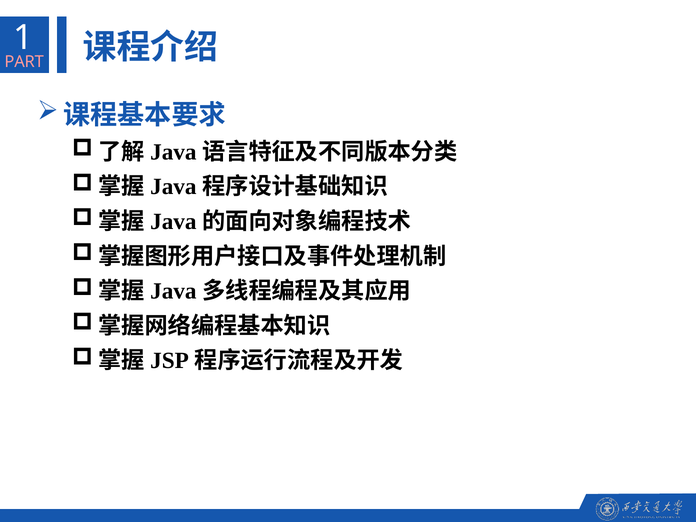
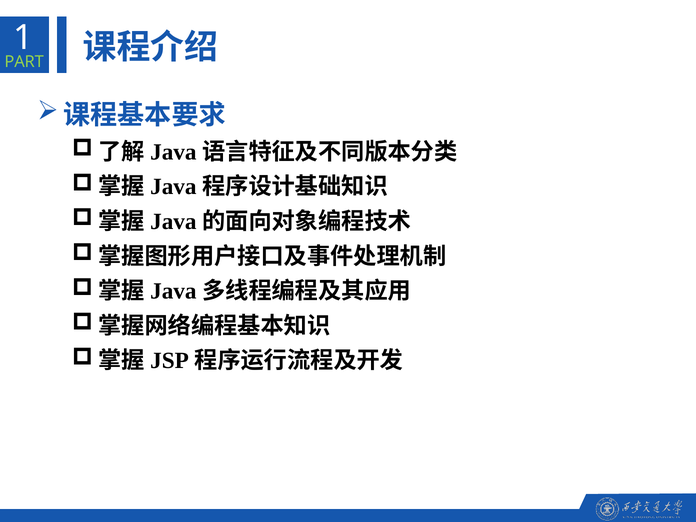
PART colour: pink -> light green
